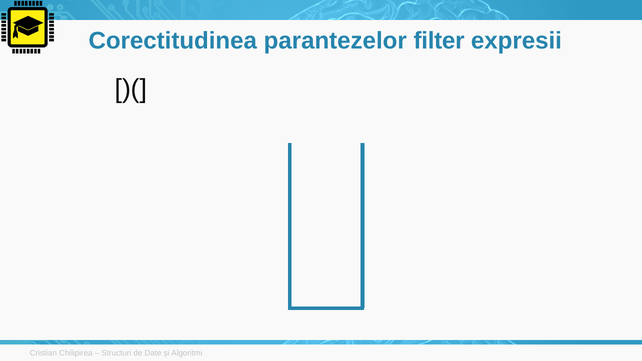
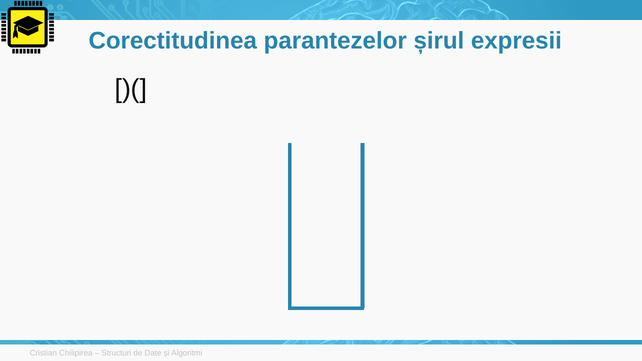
filter: filter -> șirul
